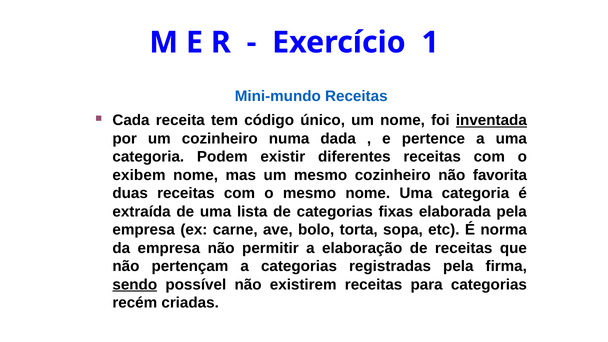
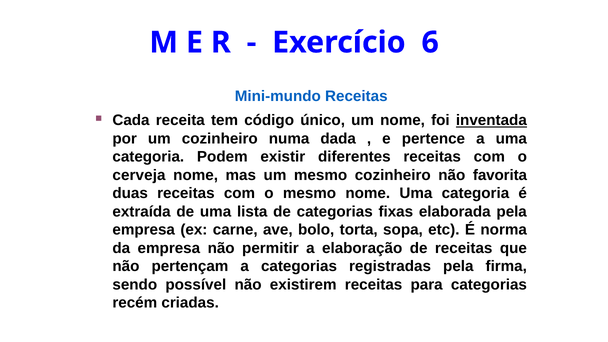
1: 1 -> 6
exibem: exibem -> cerveja
sendo underline: present -> none
